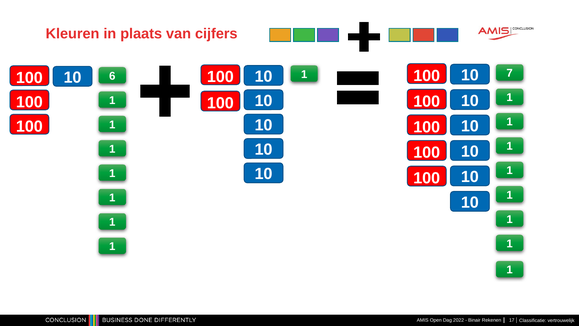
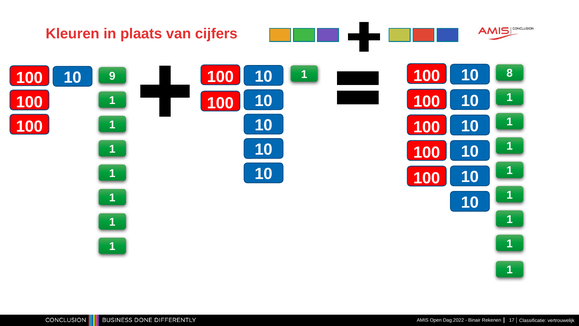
7: 7 -> 8
6: 6 -> 9
